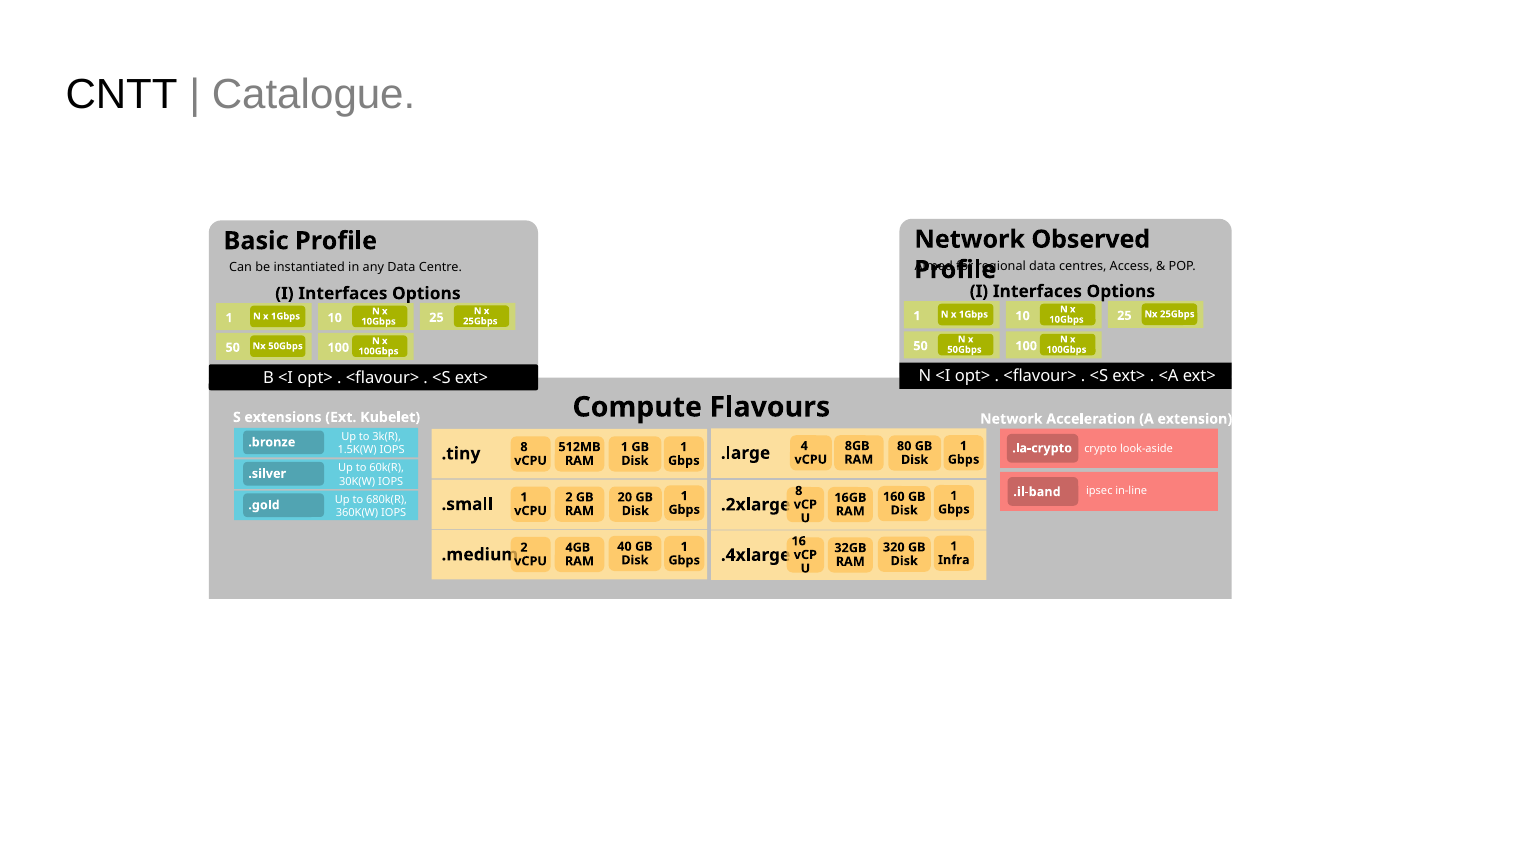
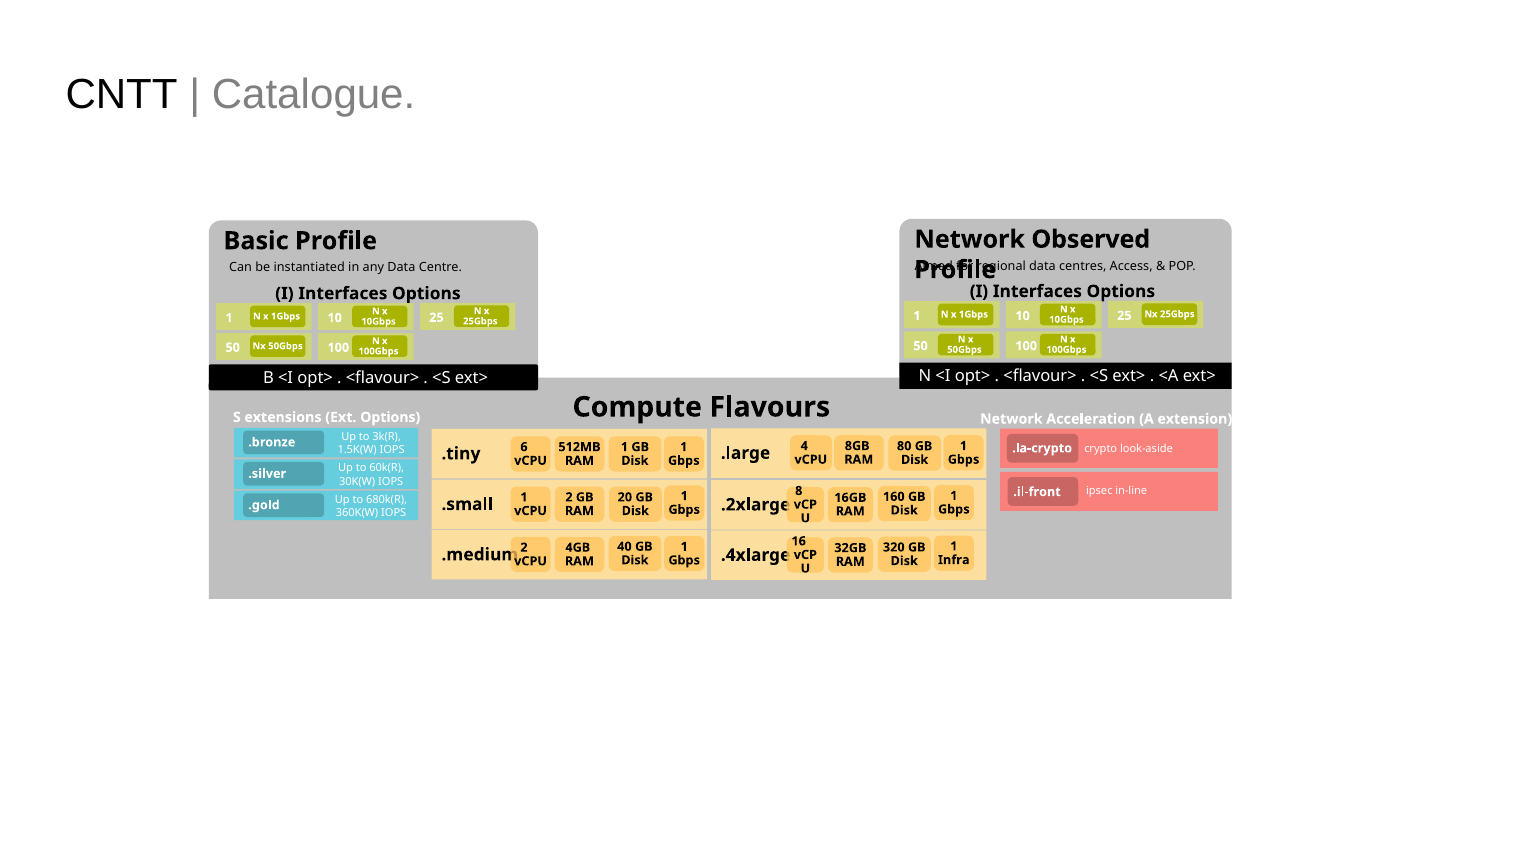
Ext Kubelet: Kubelet -> Options
.tiny 8: 8 -> 6
.il-band: .il-band -> .il-front
